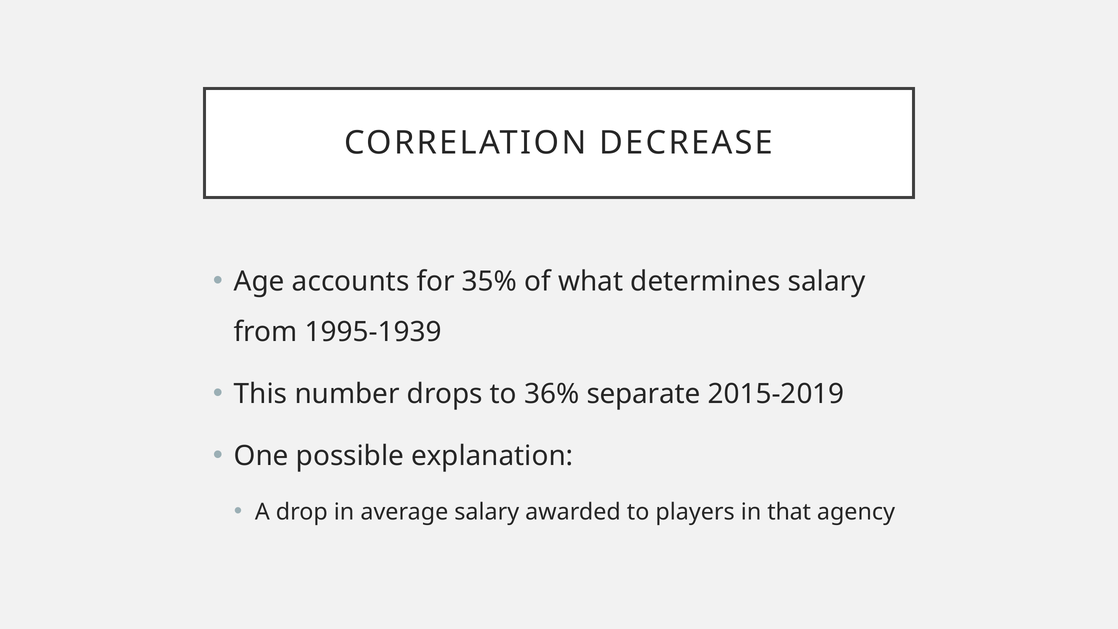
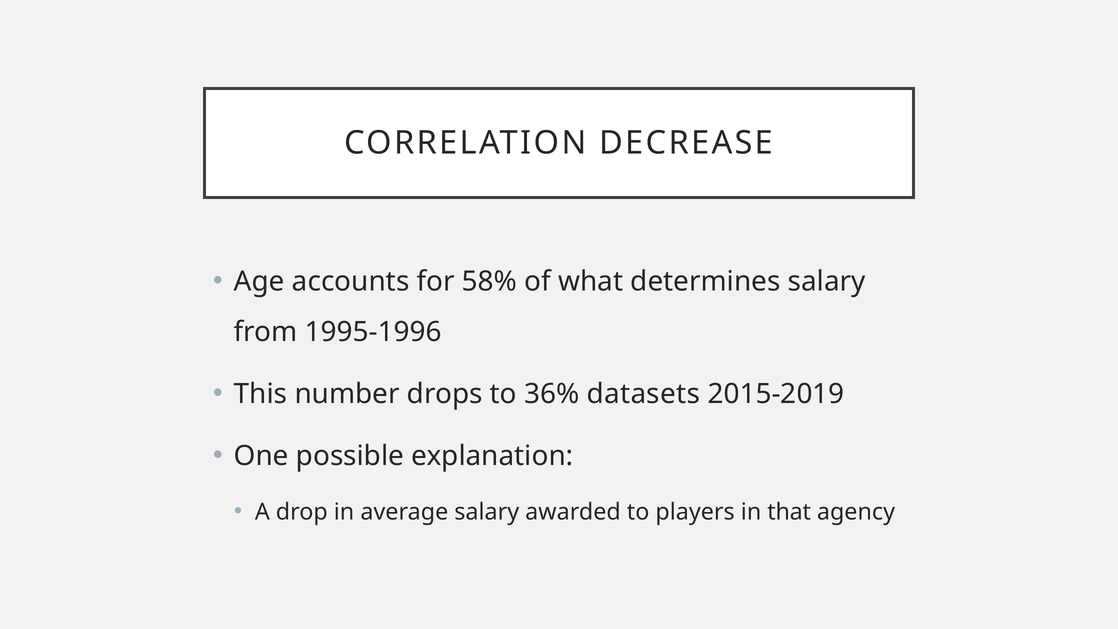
35%: 35% -> 58%
1995-1939: 1995-1939 -> 1995-1996
separate: separate -> datasets
